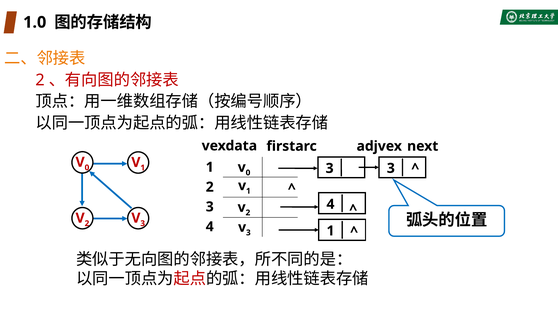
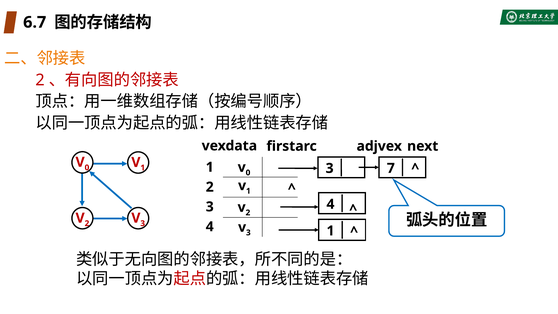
1.0: 1.0 -> 6.7
3 3: 3 -> 7
